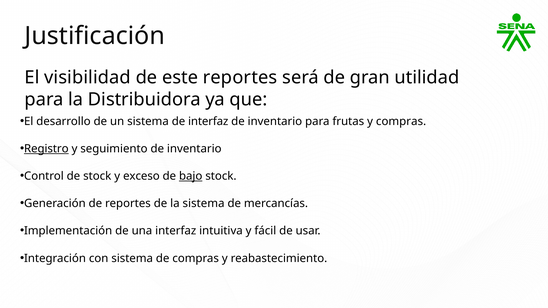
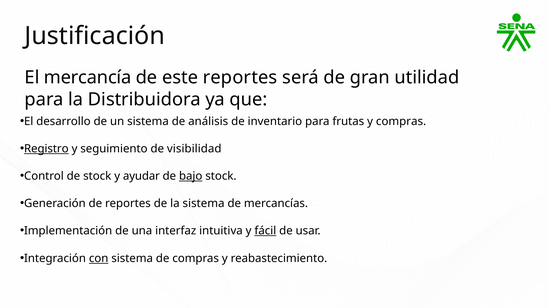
visibilidad: visibilidad -> mercancía
de interfaz: interfaz -> análisis
seguimiento de inventario: inventario -> visibilidad
exceso: exceso -> ayudar
fácil underline: none -> present
con underline: none -> present
